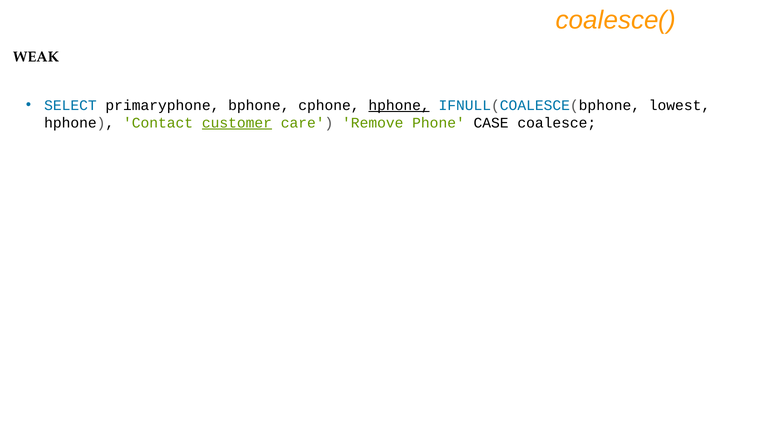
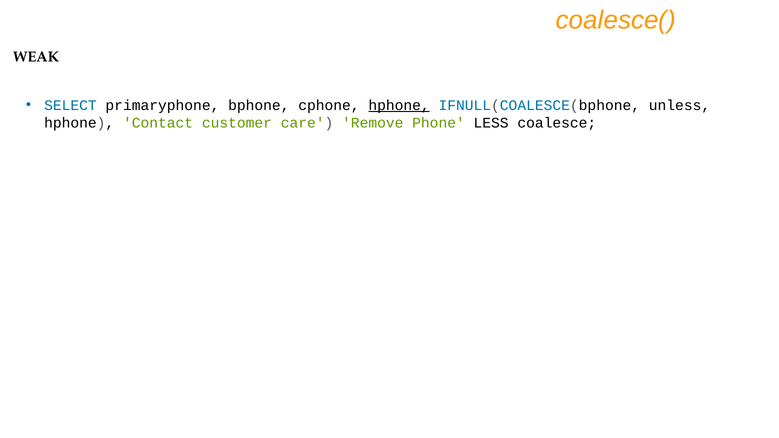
lowest: lowest -> unless
customer underline: present -> none
CASE: CASE -> LESS
